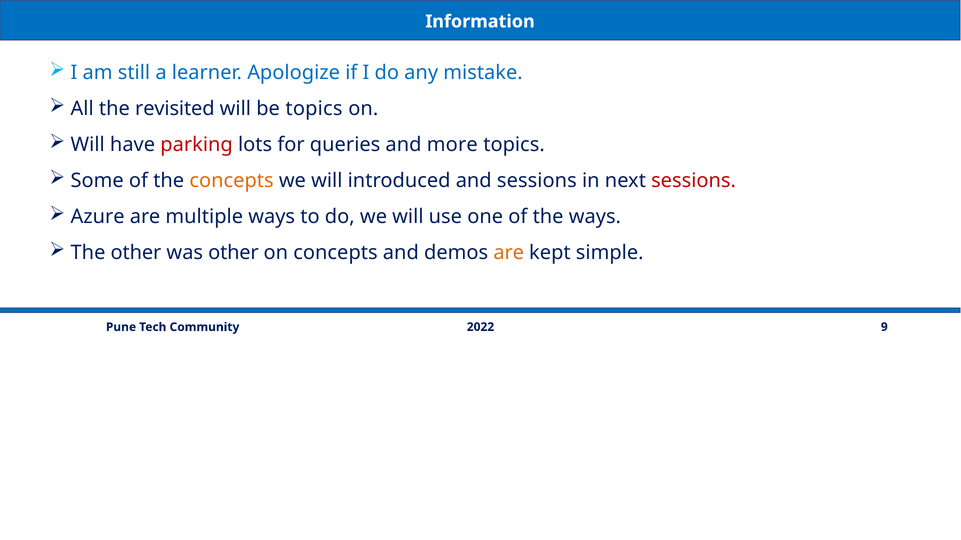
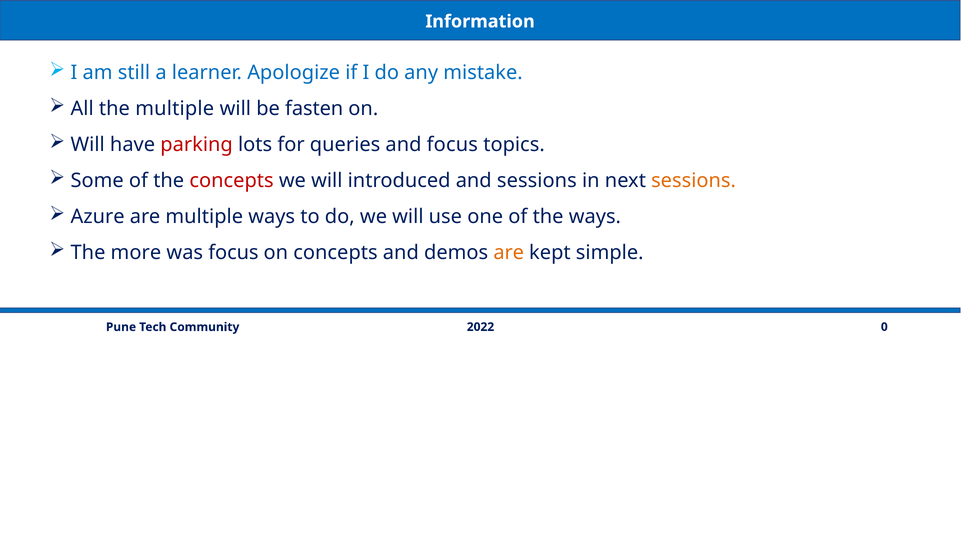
the revisited: revisited -> multiple
be topics: topics -> fasten
and more: more -> focus
concepts at (232, 181) colour: orange -> red
sessions at (694, 181) colour: red -> orange
The other: other -> more
was other: other -> focus
9: 9 -> 0
